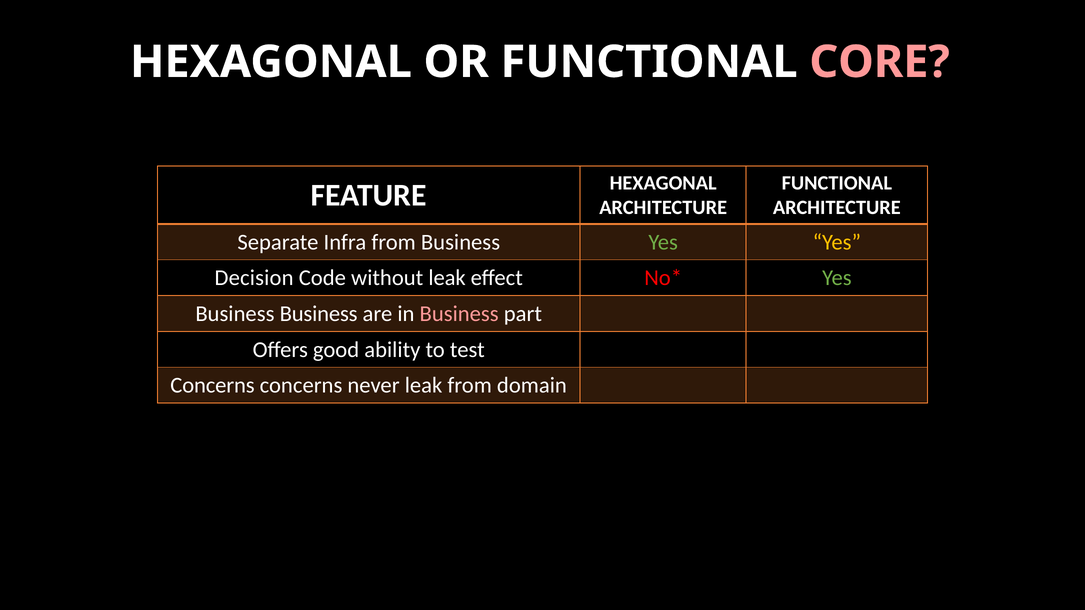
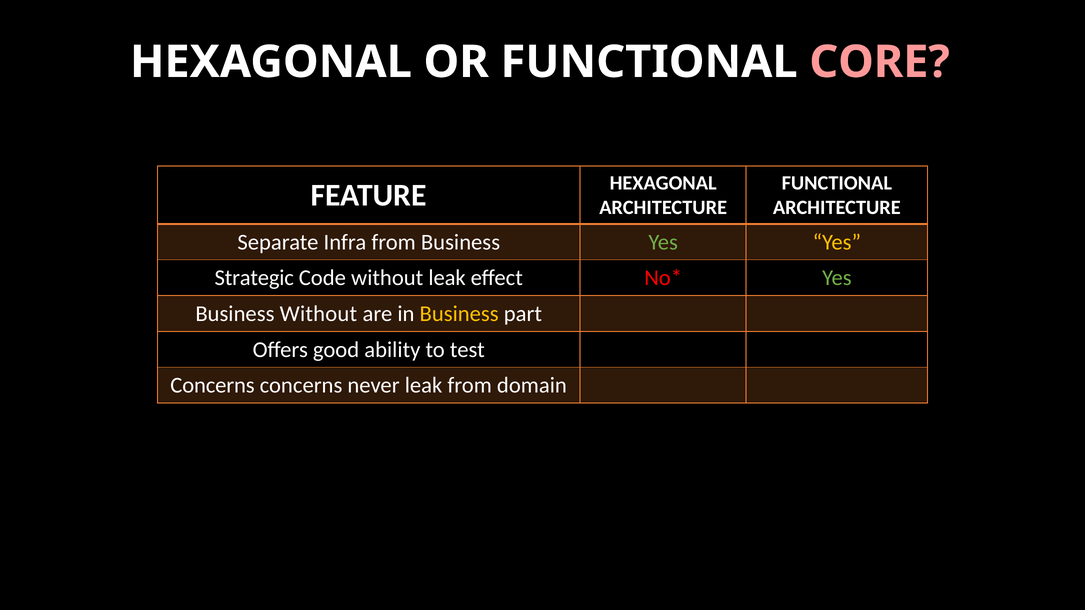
Decision: Decision -> Strategic
Business Business: Business -> Without
Business at (459, 314) colour: pink -> yellow
